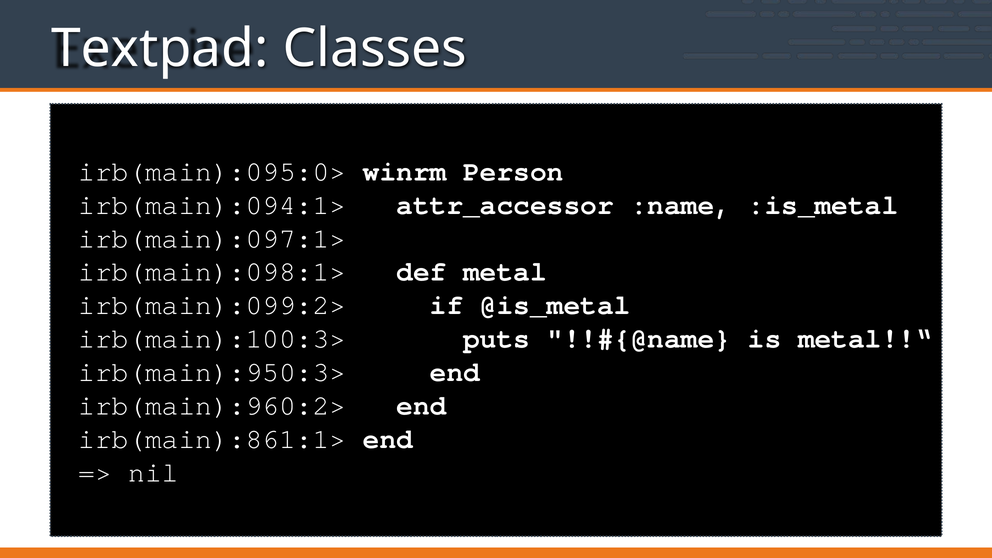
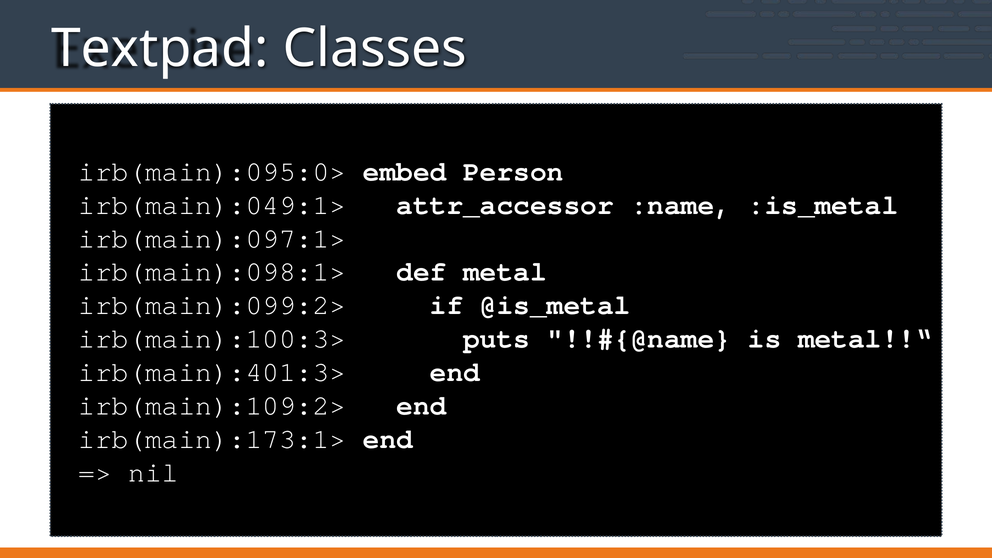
winrm: winrm -> embed
irb(main):094:1>: irb(main):094:1> -> irb(main):049:1>
irb(main):950:3>: irb(main):950:3> -> irb(main):401:3>
irb(main):960:2>: irb(main):960:2> -> irb(main):109:2>
irb(main):861:1>: irb(main):861:1> -> irb(main):173:1>
